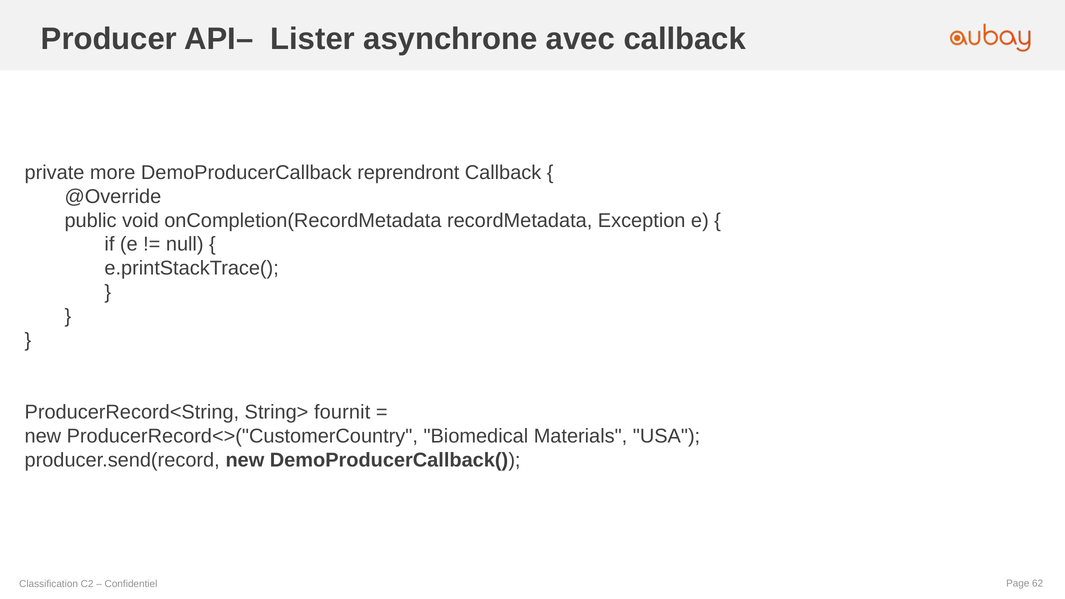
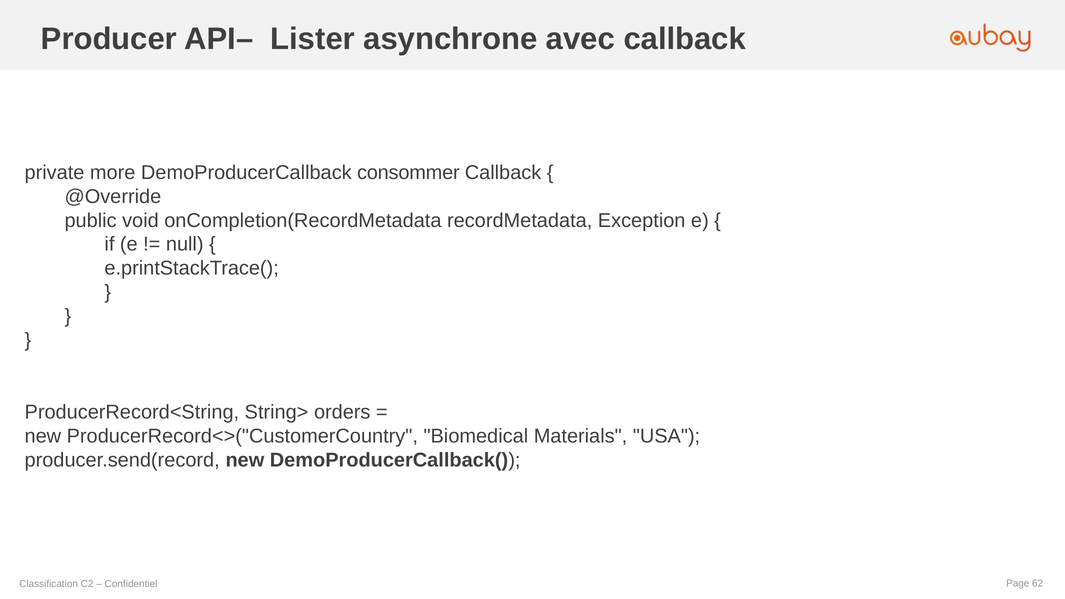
reprendront: reprendront -> consommer
fournit: fournit -> orders
